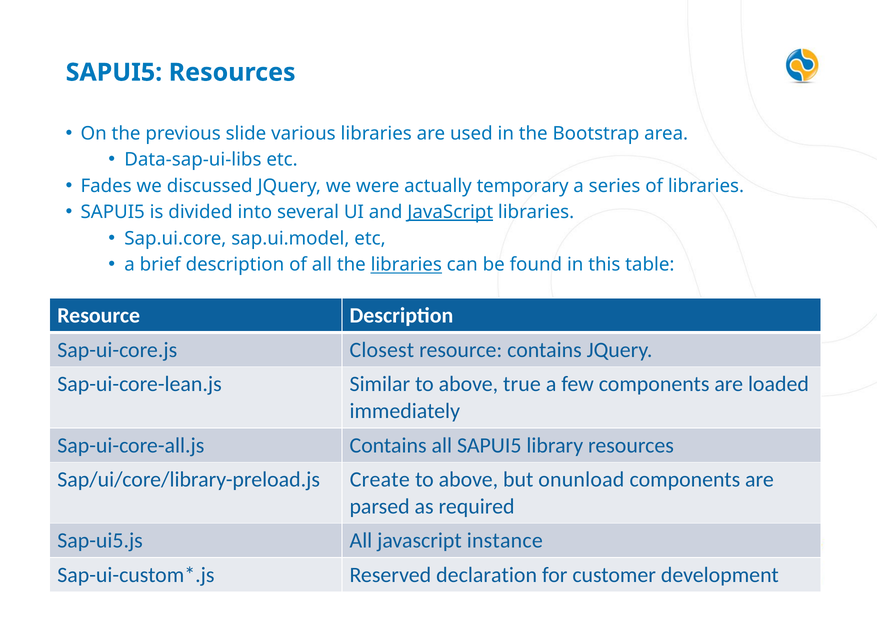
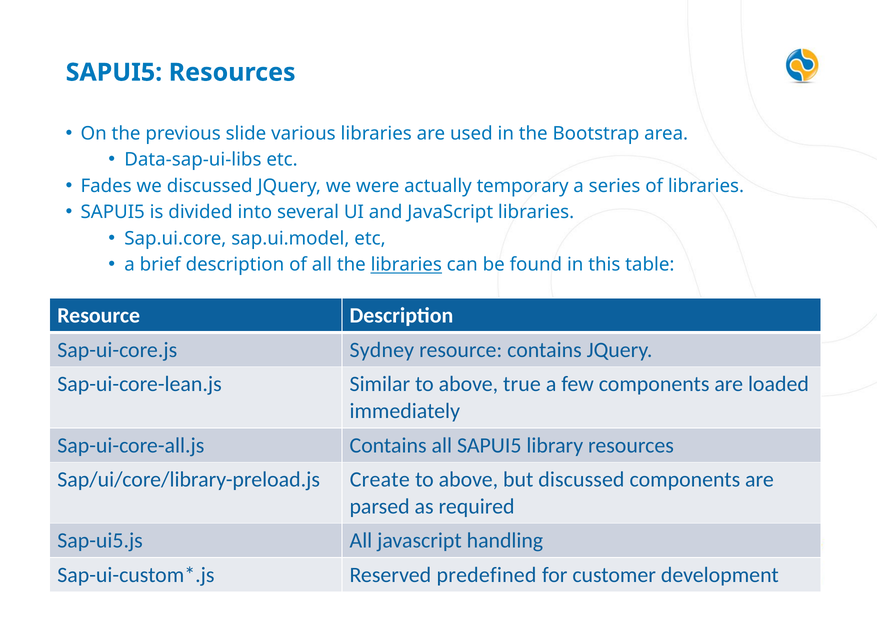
JavaScript at (450, 212) underline: present -> none
Closest: Closest -> Sydney
but onunload: onunload -> discussed
instance: instance -> handling
declaration: declaration -> predefined
